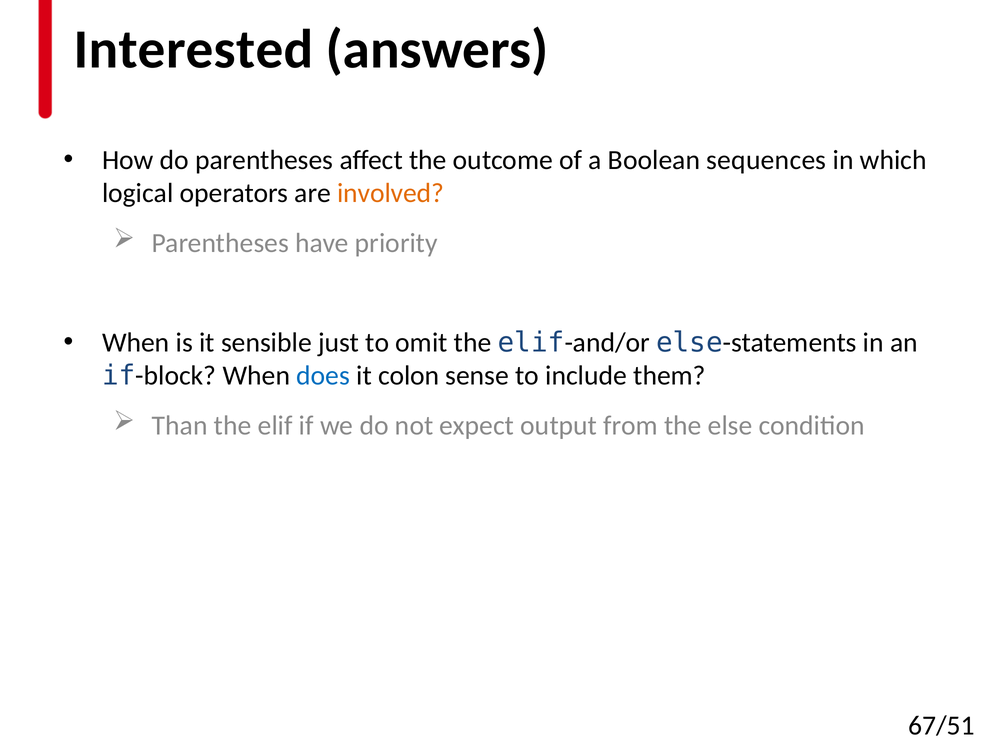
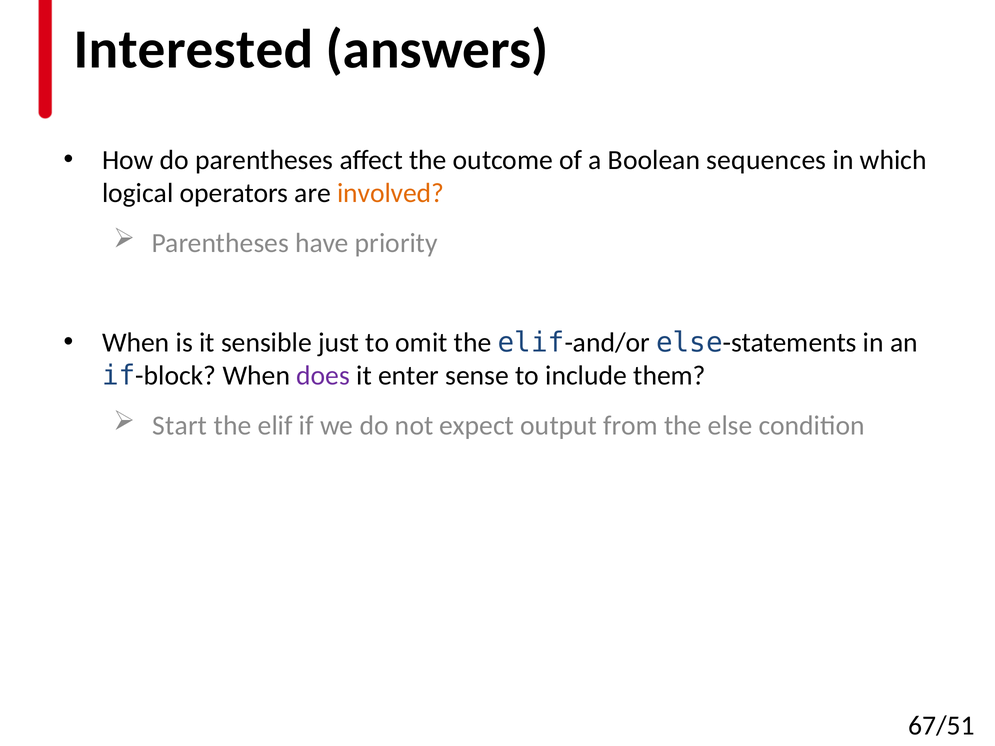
does colour: blue -> purple
colon: colon -> enter
Than: Than -> Start
